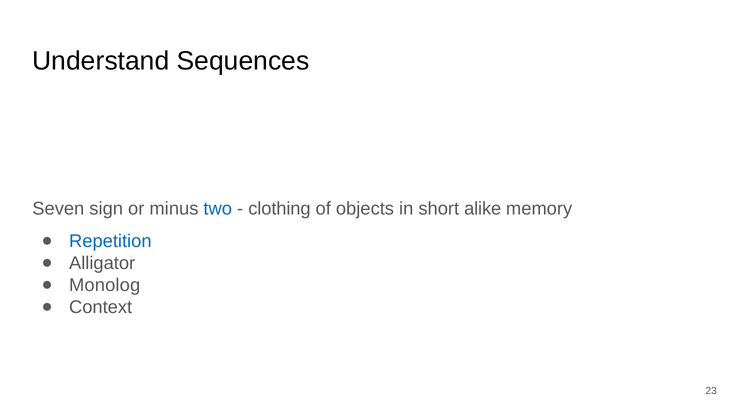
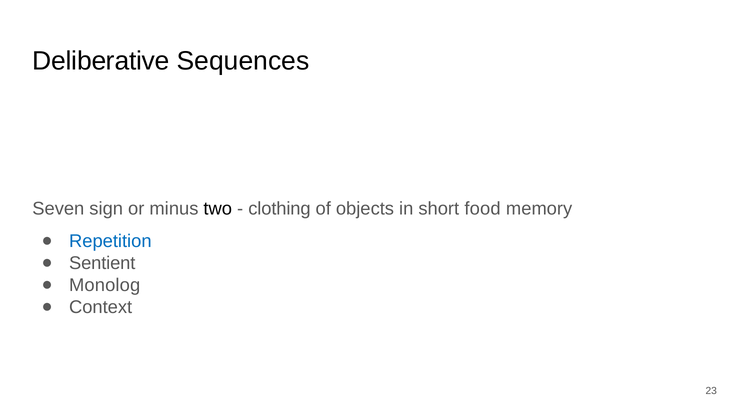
Understand: Understand -> Deliberative
two colour: blue -> black
alike: alike -> food
Alligator: Alligator -> Sentient
